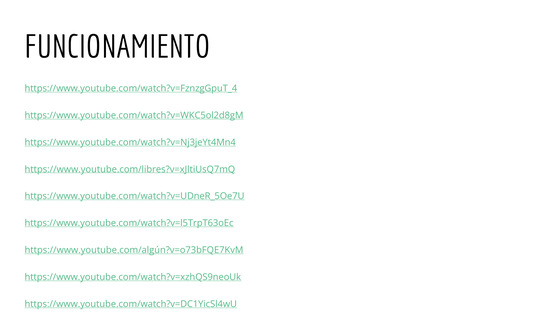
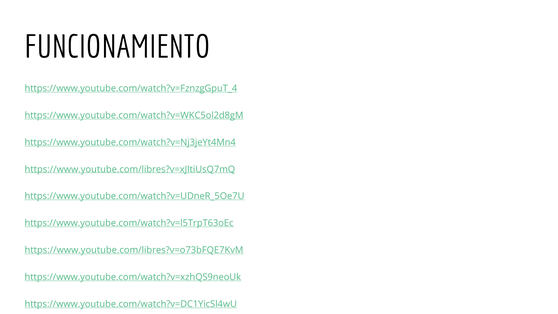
https://www.youtube.com/algún?v=o73bFQE7KvM: https://www.youtube.com/algún?v=o73bFQE7KvM -> https://www.youtube.com/libres?v=o73bFQE7KvM
